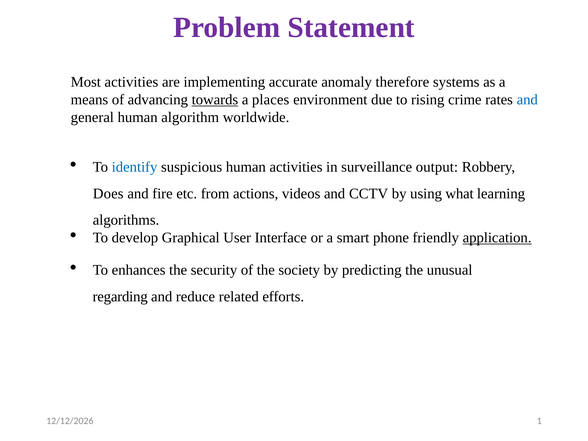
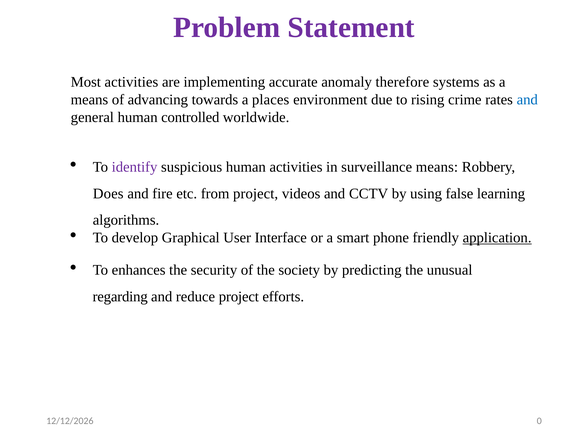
towards underline: present -> none
algorithm: algorithm -> controlled
identify colour: blue -> purple
surveillance output: output -> means
from actions: actions -> project
what: what -> false
reduce related: related -> project
1: 1 -> 0
